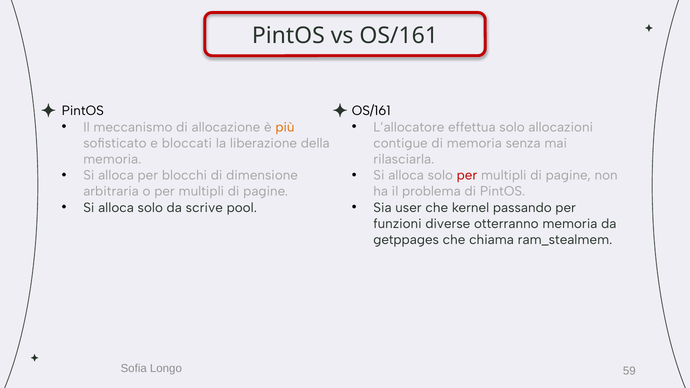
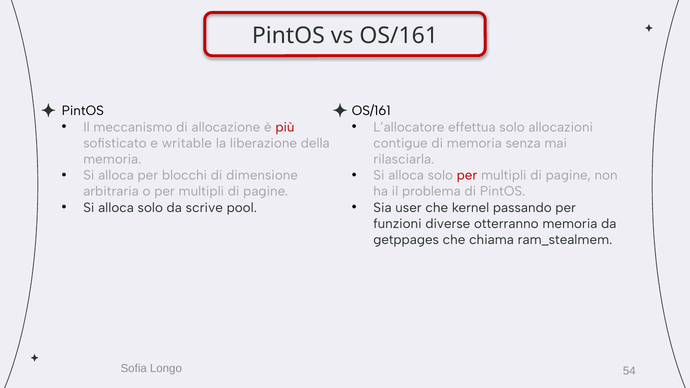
più colour: orange -> red
bloccati: bloccati -> writable
59: 59 -> 54
